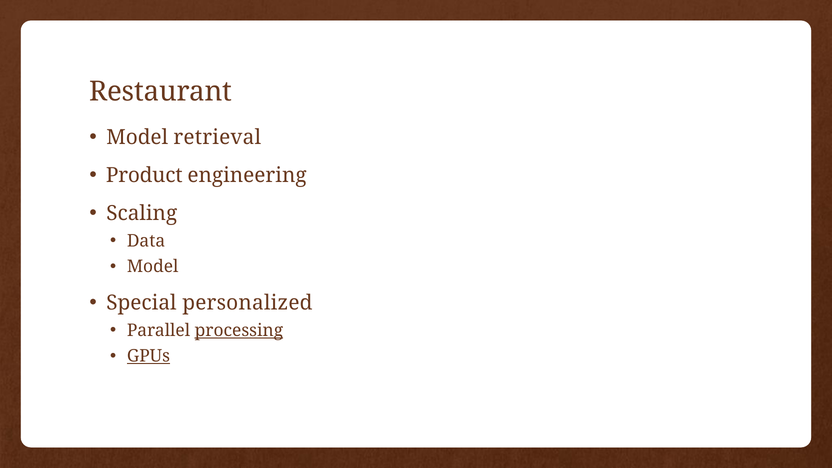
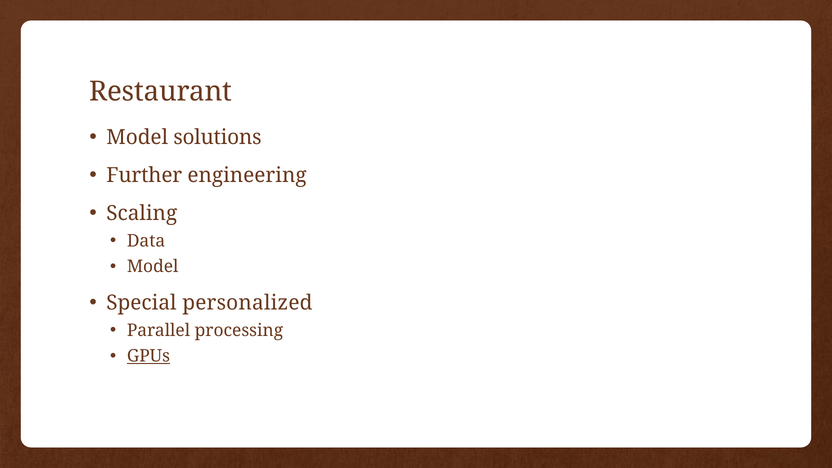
retrieval: retrieval -> solutions
Product: Product -> Further
processing underline: present -> none
